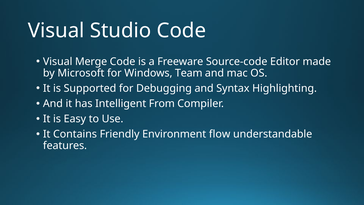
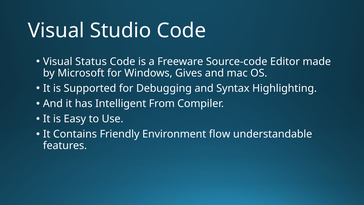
Merge: Merge -> Status
Team: Team -> Gives
